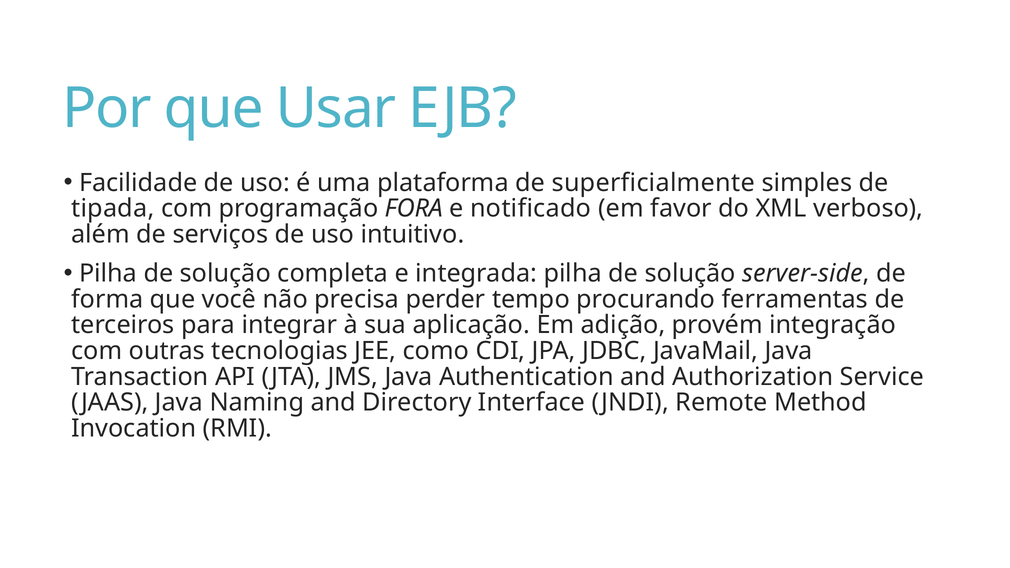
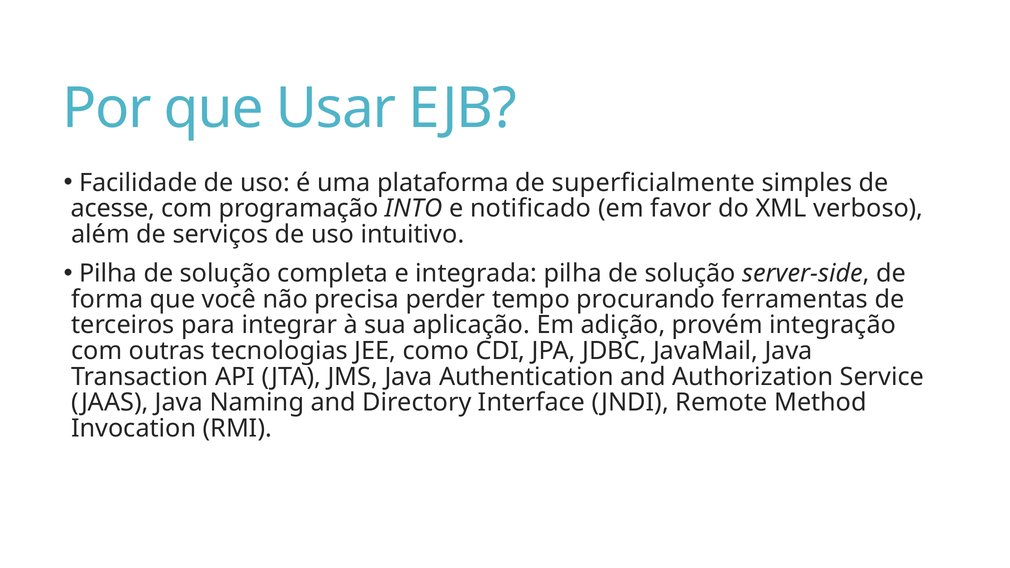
tipada: tipada -> acesse
FORA: FORA -> INTO
